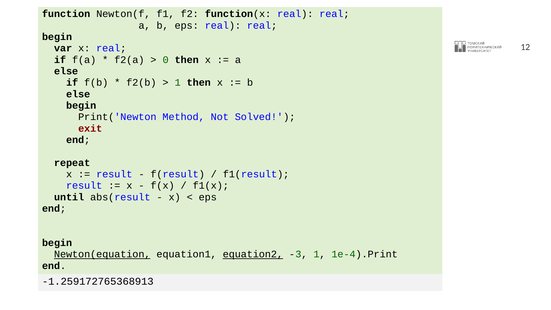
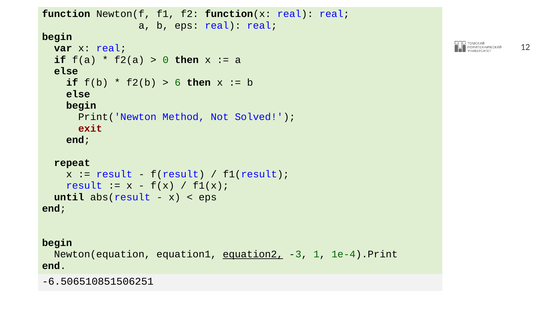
1 at (178, 83): 1 -> 6
Newton(equation underline: present -> none
-1.259172765368913: -1.259172765368913 -> -6.506510851506251
